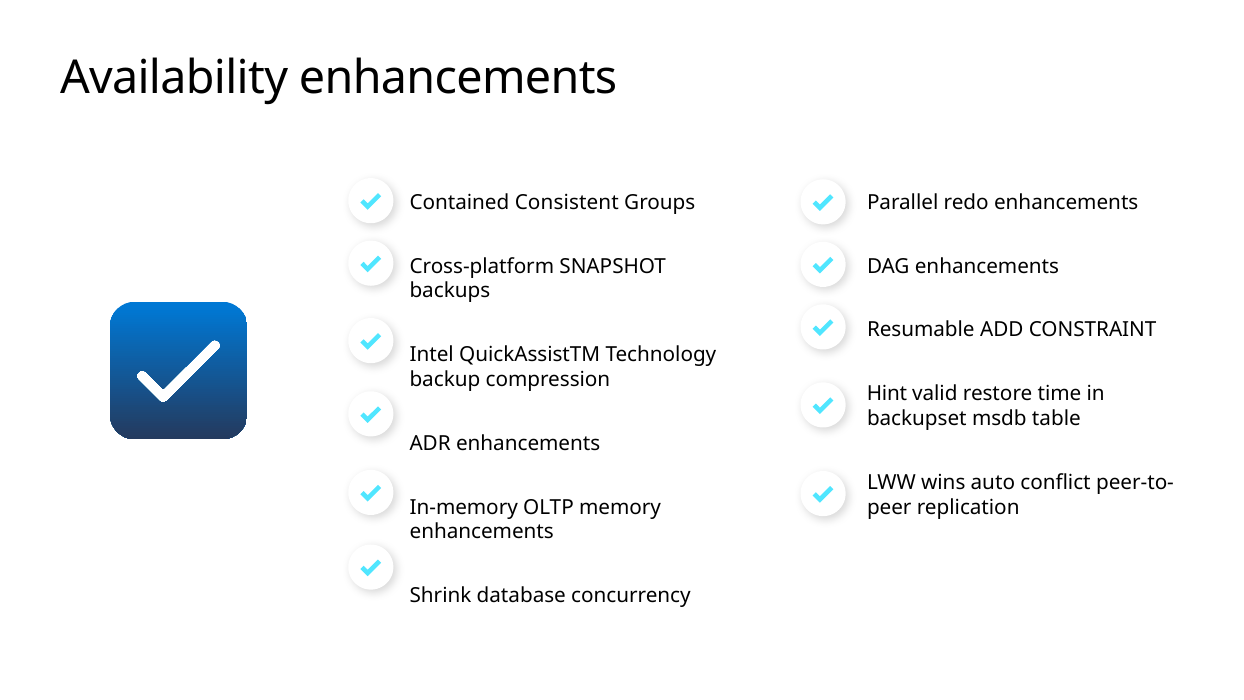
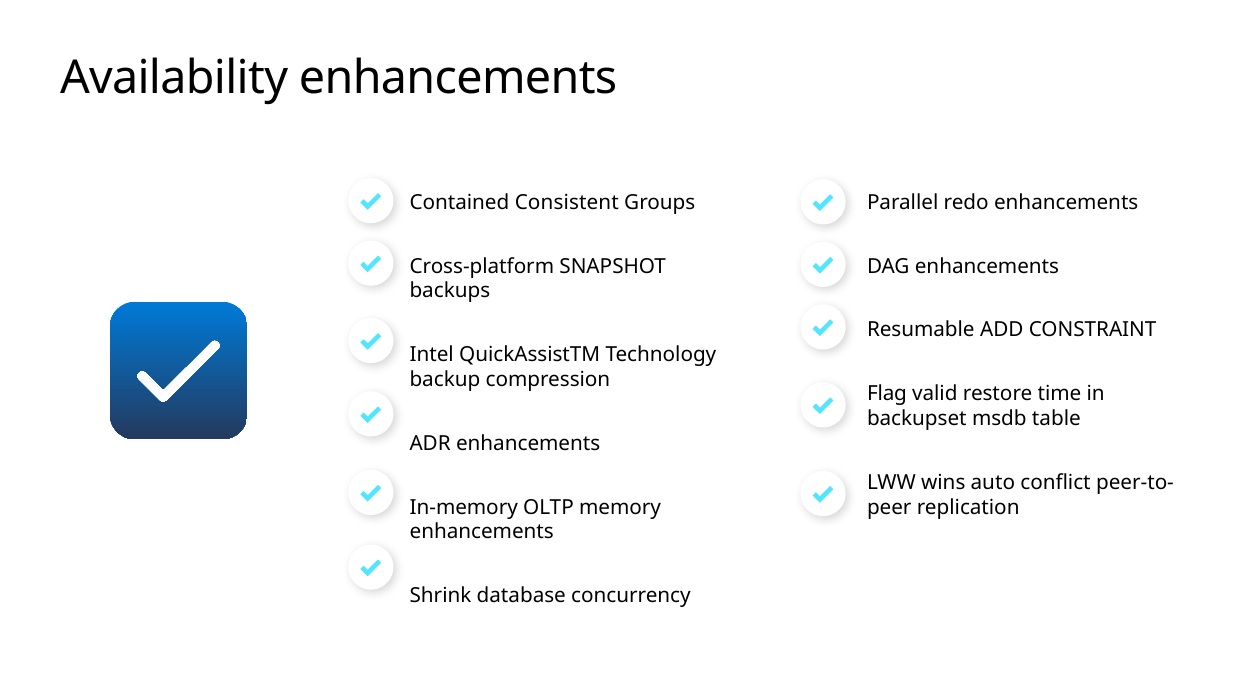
Hint: Hint -> Flag
